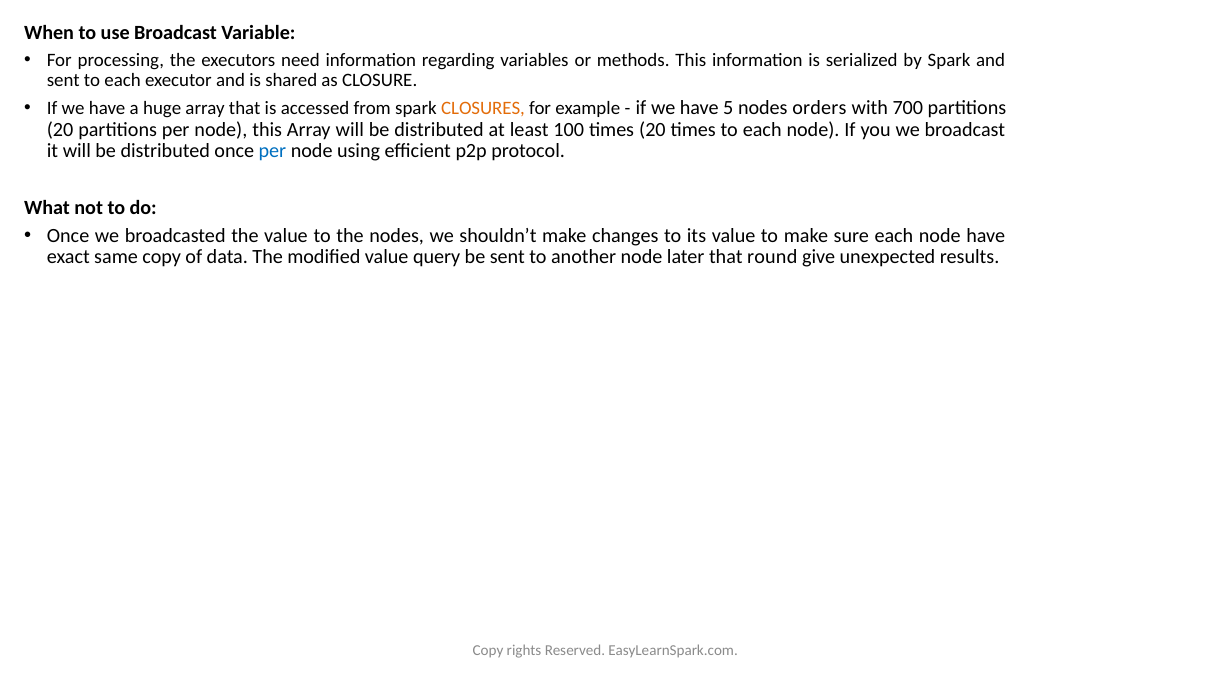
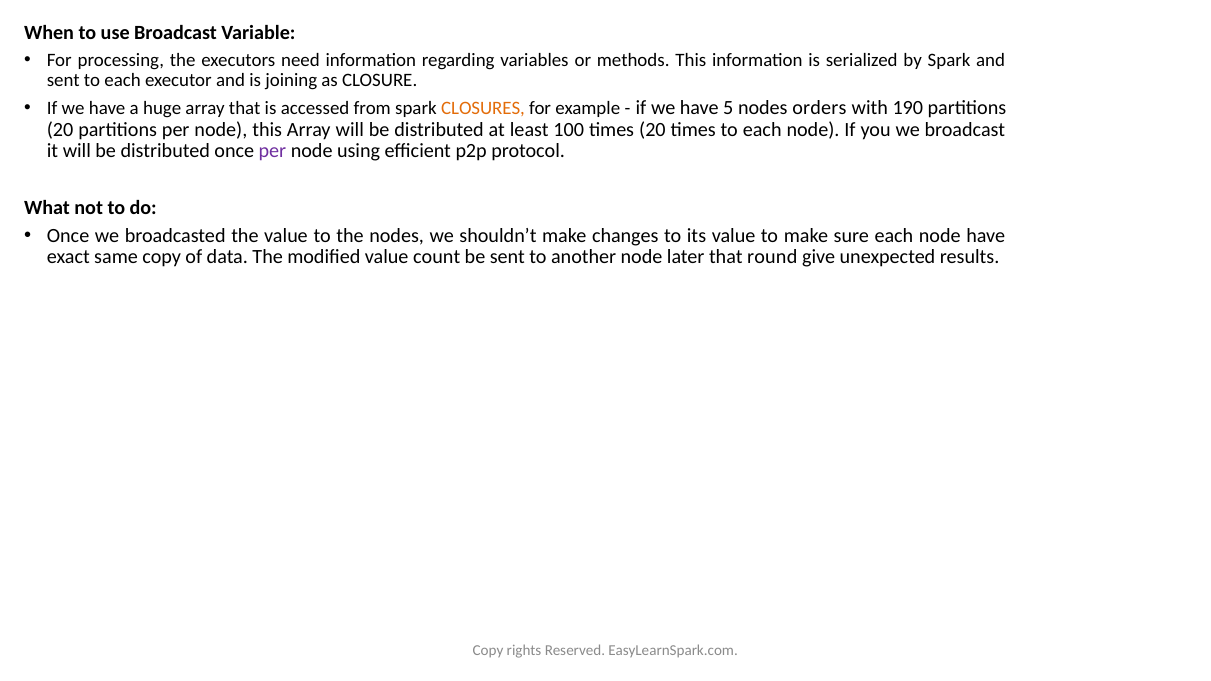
shared: shared -> joining
700: 700 -> 190
per at (272, 151) colour: blue -> purple
query: query -> count
